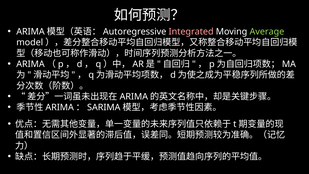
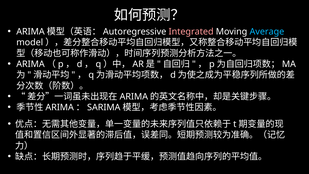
Average colour: light green -> light blue
